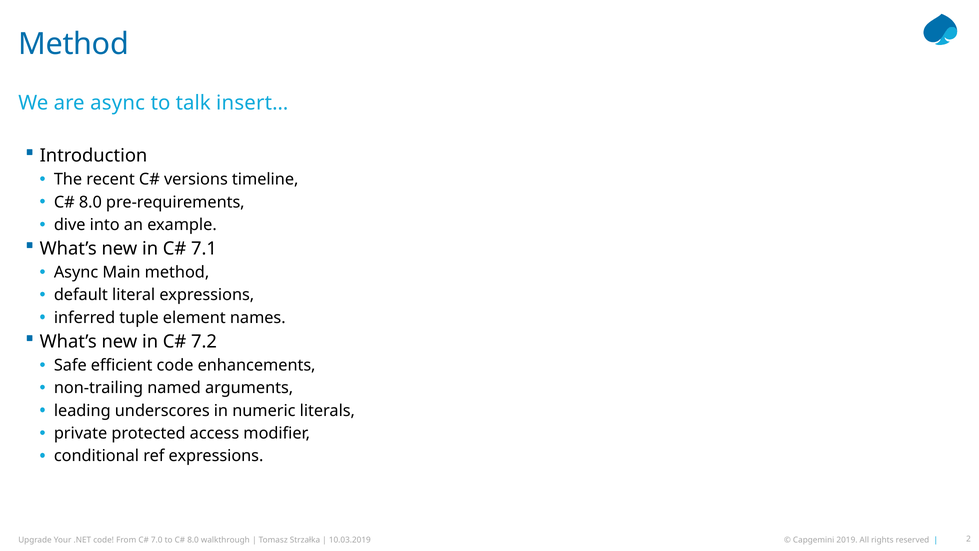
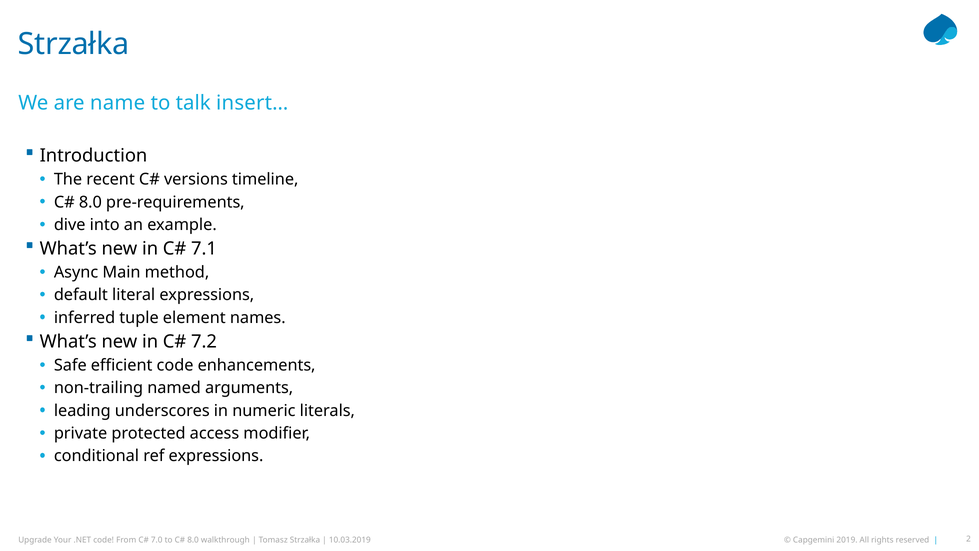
Method at (74, 44): Method -> Strzałka
are async: async -> name
